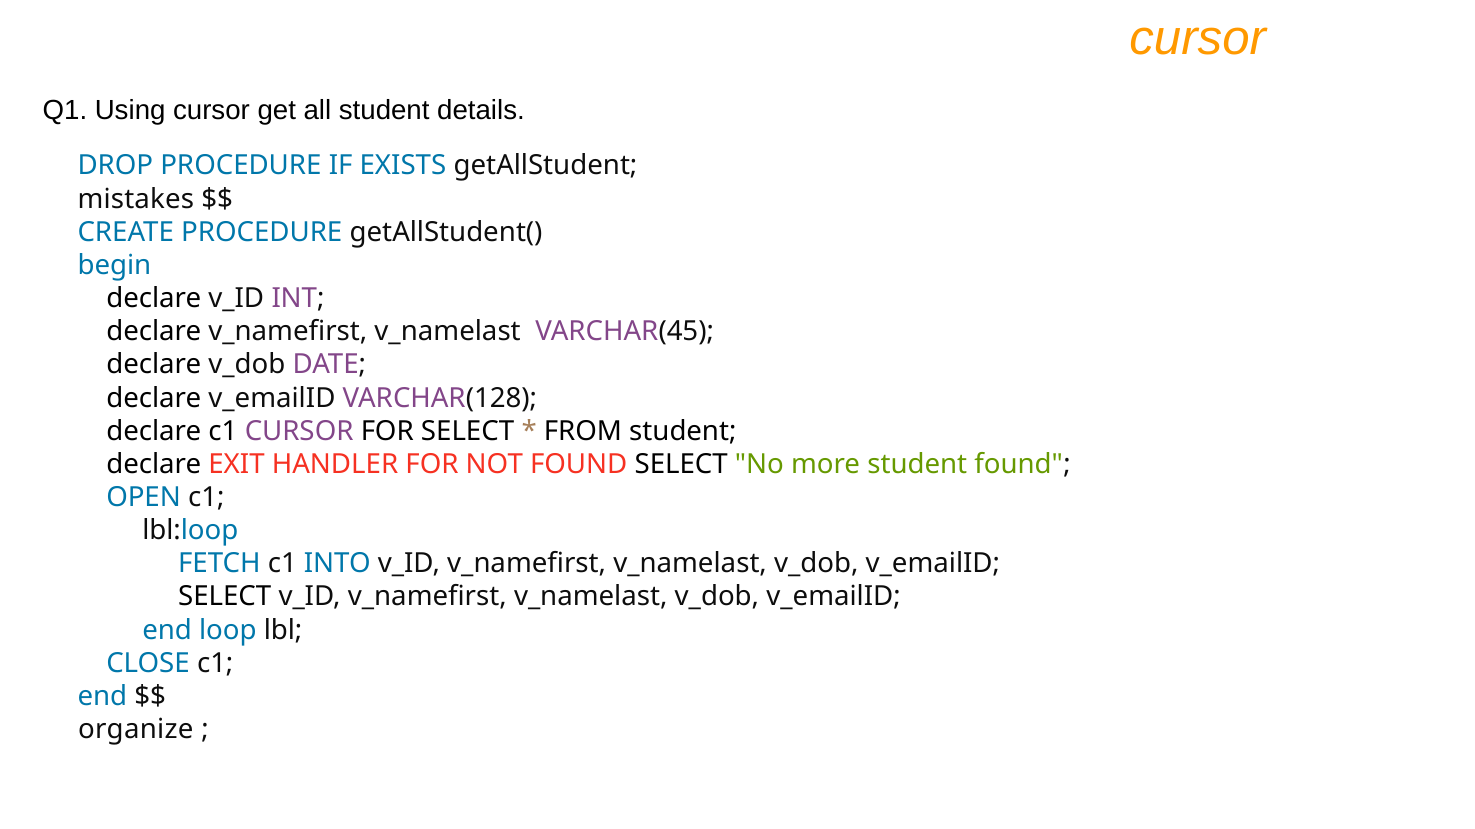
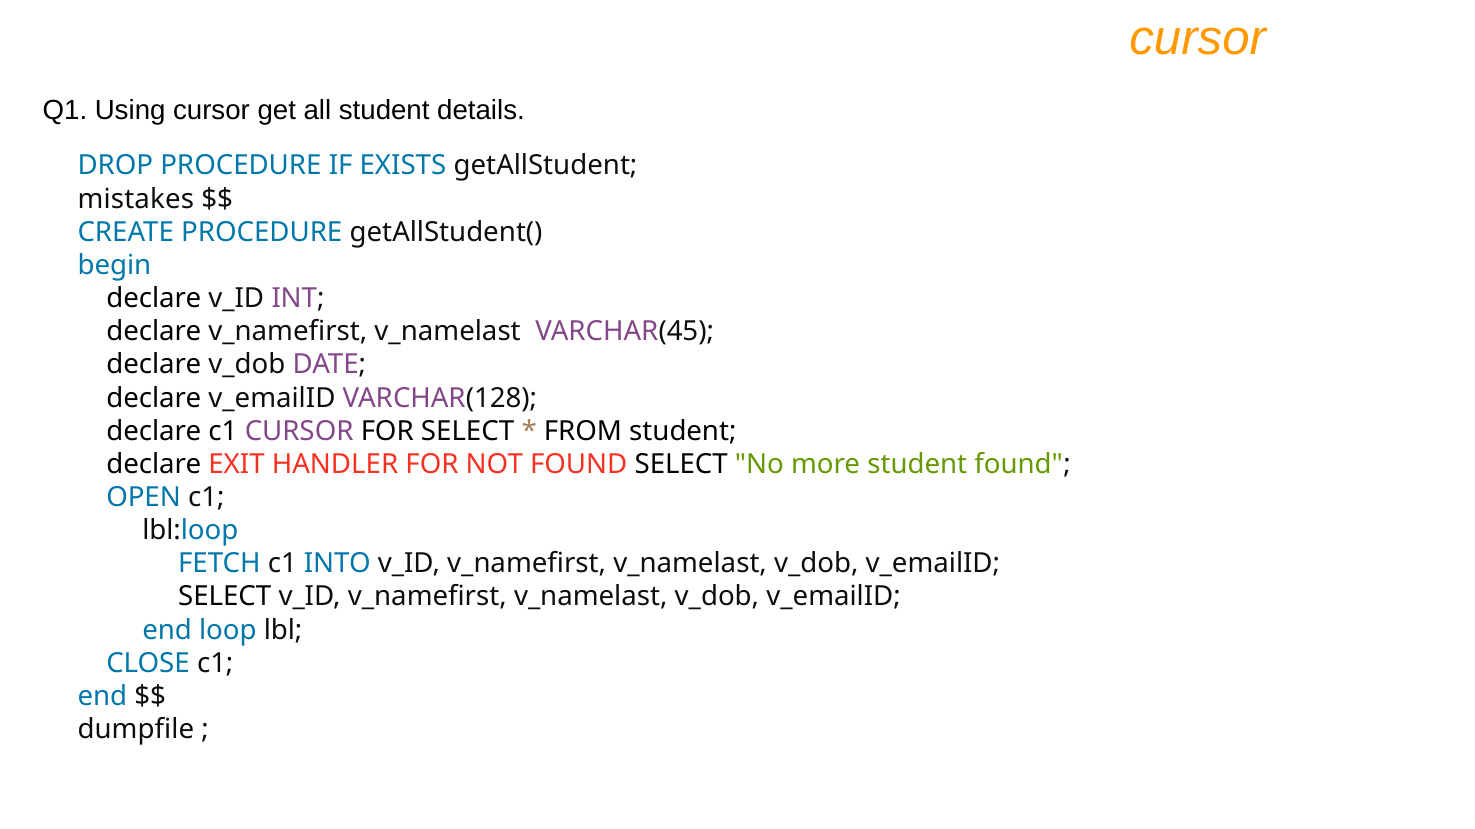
organize: organize -> dumpfile
